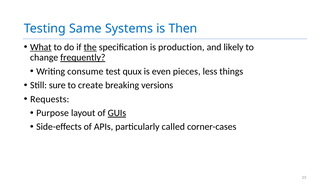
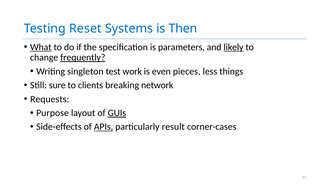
Same: Same -> Reset
the underline: present -> none
production: production -> parameters
likely underline: none -> present
consume: consume -> singleton
quux: quux -> work
create: create -> clients
versions: versions -> network
APIs underline: none -> present
called: called -> result
